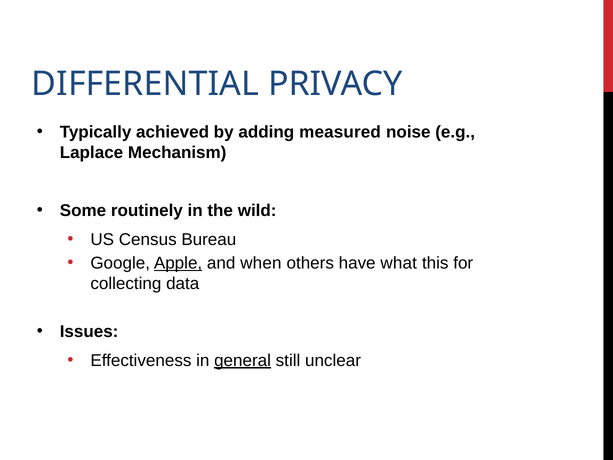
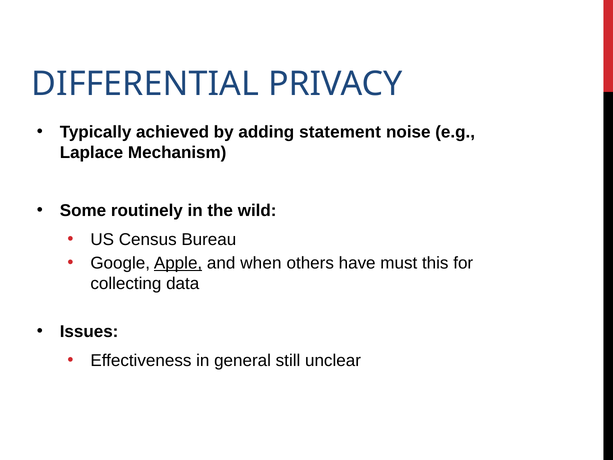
measured: measured -> statement
what: what -> must
general underline: present -> none
